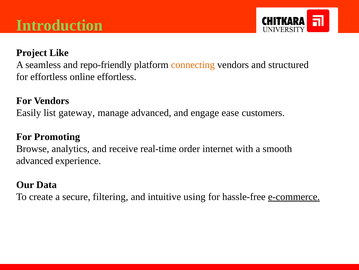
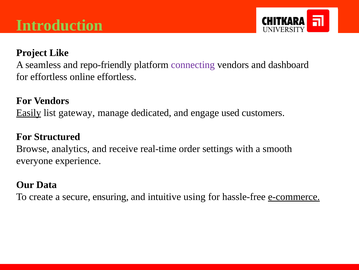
connecting colour: orange -> purple
structured: structured -> dashboard
Easily underline: none -> present
manage advanced: advanced -> dedicated
ease: ease -> used
Promoting: Promoting -> Structured
internet: internet -> settings
advanced at (35, 160): advanced -> everyone
filtering: filtering -> ensuring
